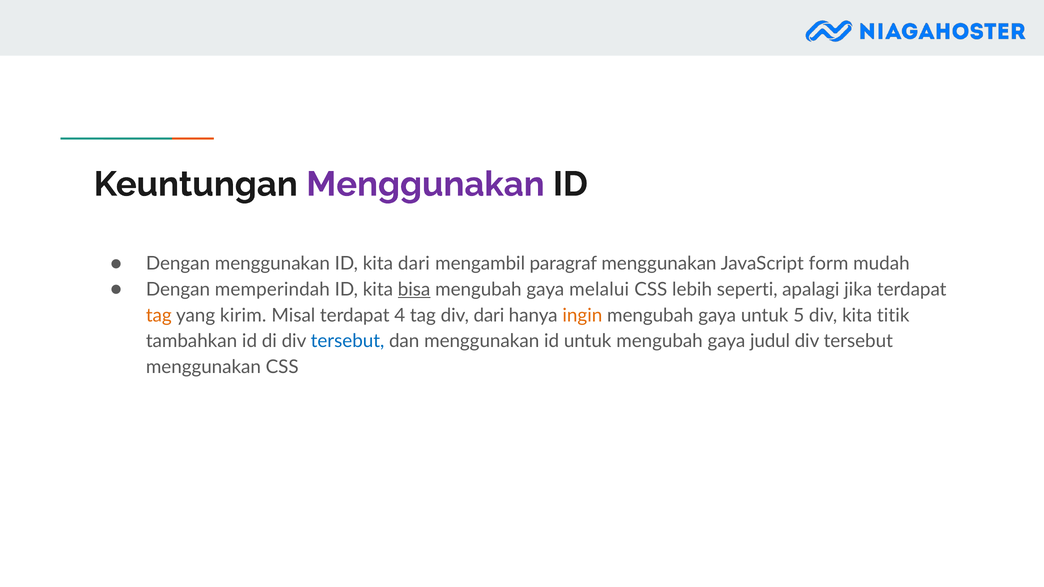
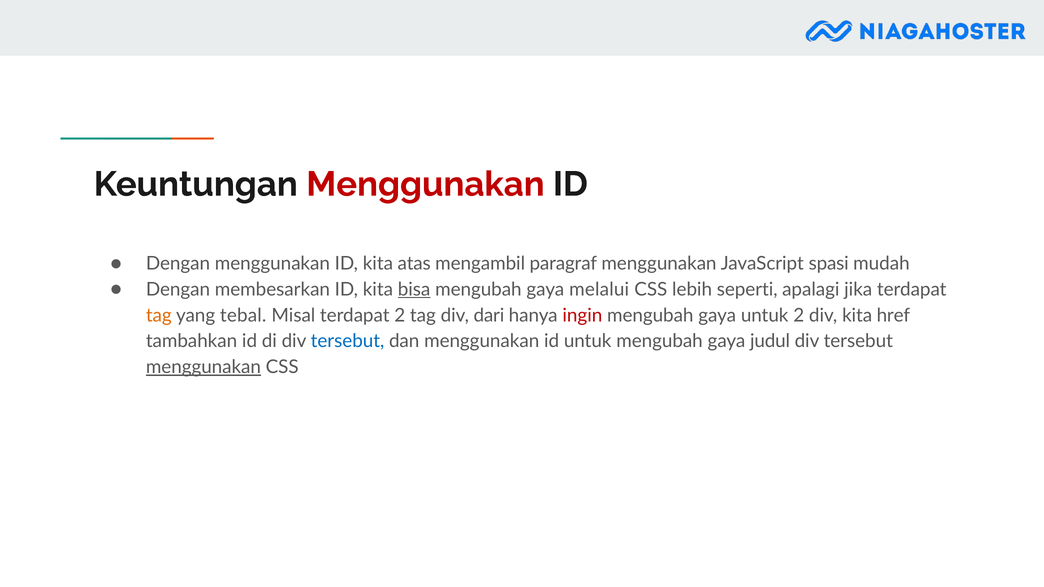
Menggunakan at (425, 184) colour: purple -> red
kita dari: dari -> atas
form: form -> spasi
memperindah: memperindah -> membesarkan
kirim: kirim -> tebal
terdapat 4: 4 -> 2
ingin colour: orange -> red
untuk 5: 5 -> 2
titik: titik -> href
menggunakan at (203, 367) underline: none -> present
